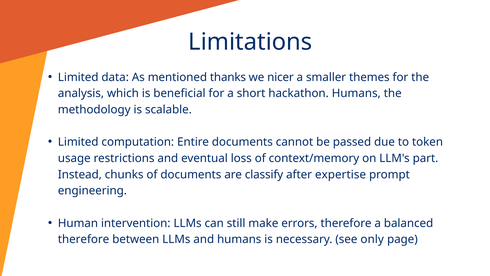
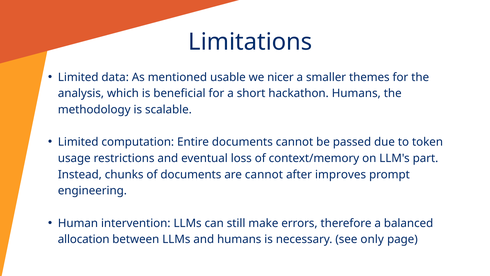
thanks: thanks -> usable
are classify: classify -> cannot
expertise: expertise -> improves
therefore at (84, 239): therefore -> allocation
